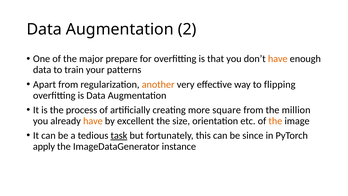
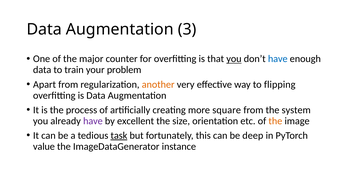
2: 2 -> 3
prepare: prepare -> counter
you at (234, 59) underline: none -> present
have at (278, 59) colour: orange -> blue
patterns: patterns -> problem
million: million -> system
have at (93, 121) colour: orange -> purple
since: since -> deep
apply: apply -> value
